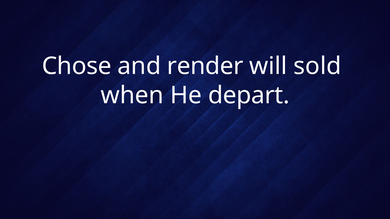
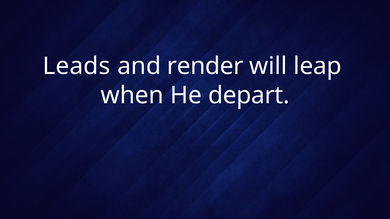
Chose: Chose -> Leads
sold: sold -> leap
